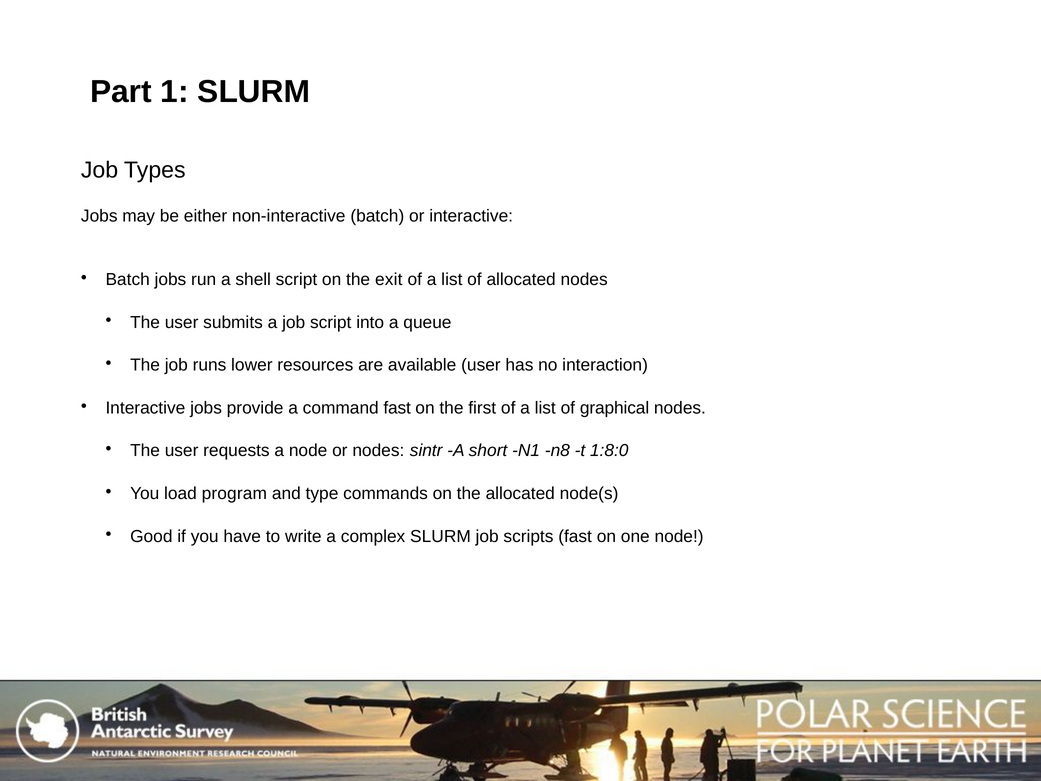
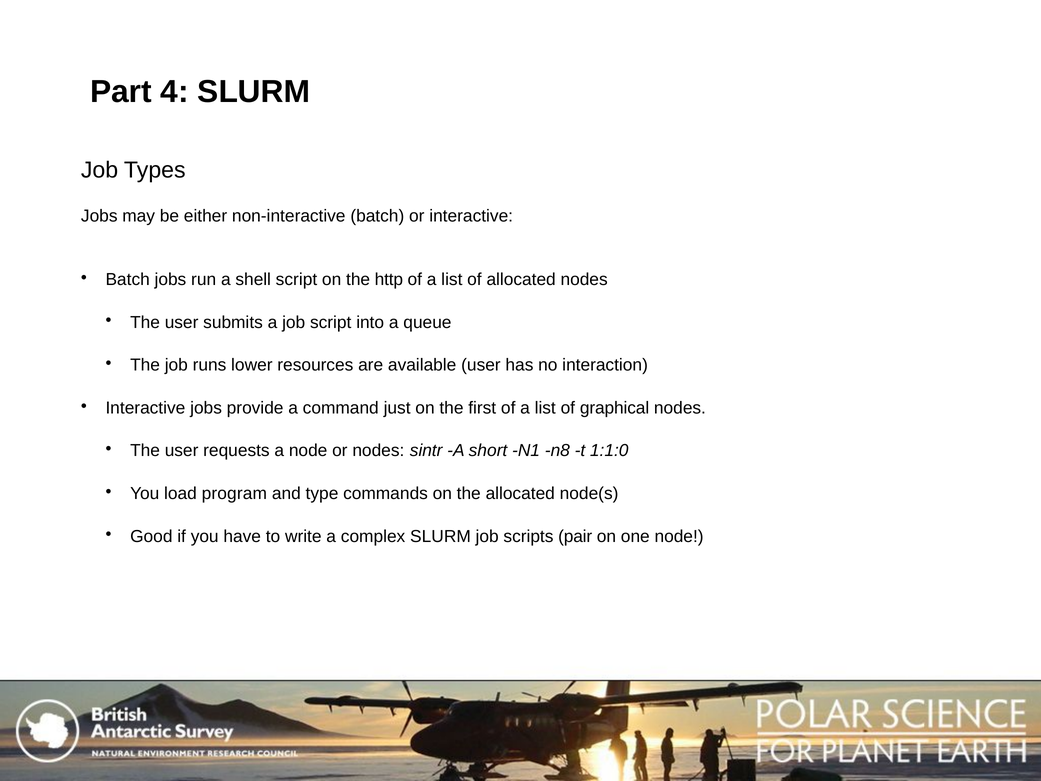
1: 1 -> 4
exit: exit -> http
command fast: fast -> just
1:8:0: 1:8:0 -> 1:1:0
scripts fast: fast -> pair
